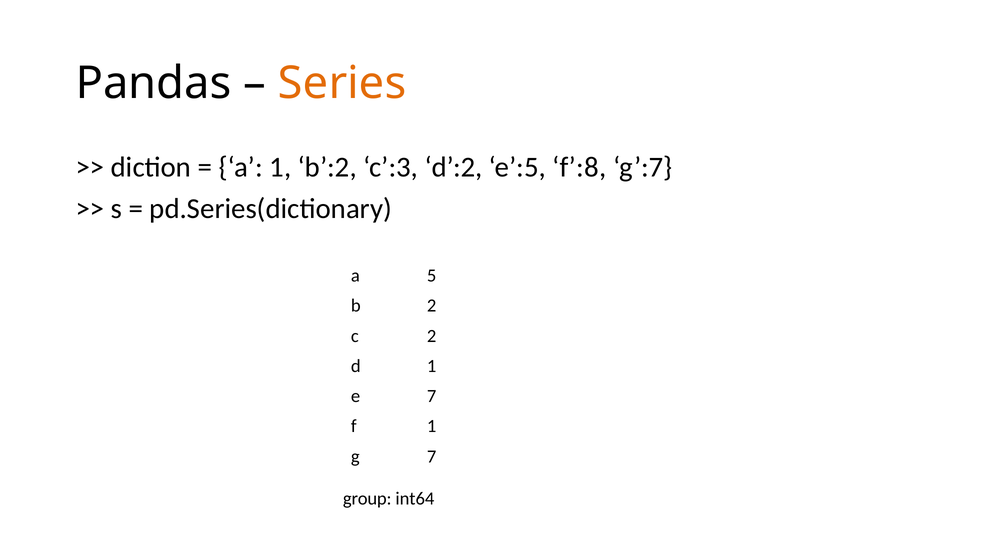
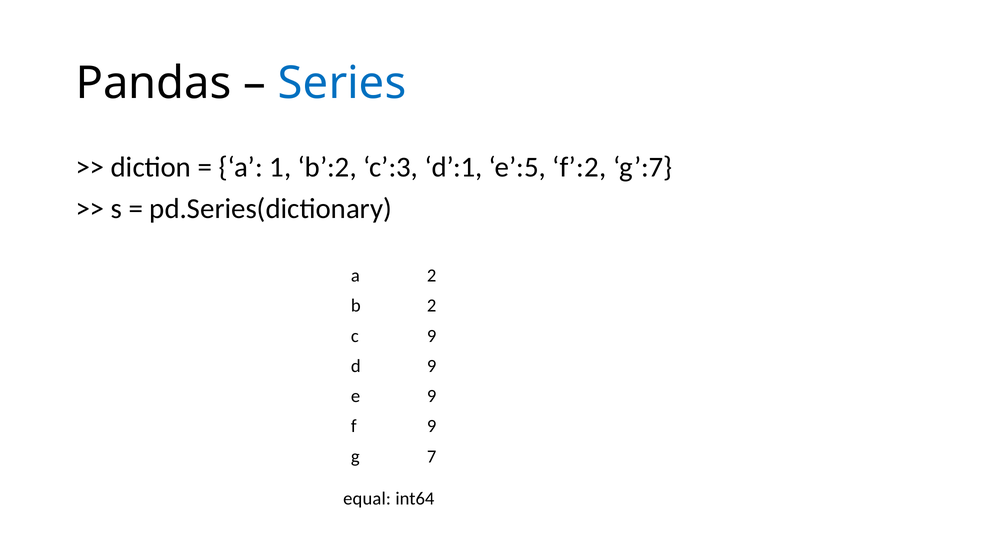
Series colour: orange -> blue
d’:2: d’:2 -> d’:1
f’:8: f’:8 -> f’:2
a 5: 5 -> 2
c 2: 2 -> 9
d 1: 1 -> 9
e 7: 7 -> 9
f 1: 1 -> 9
group: group -> equal
